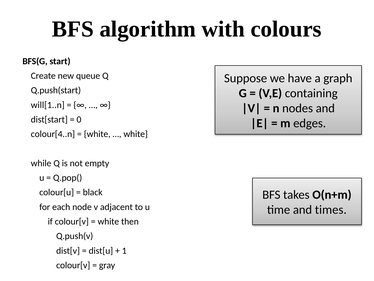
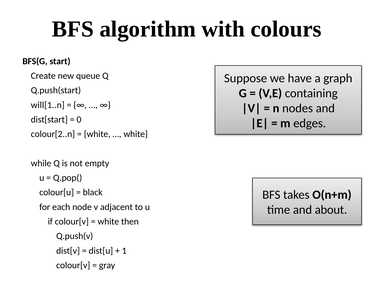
colour[4..n: colour[4..n -> colour[2..n
times: times -> about
